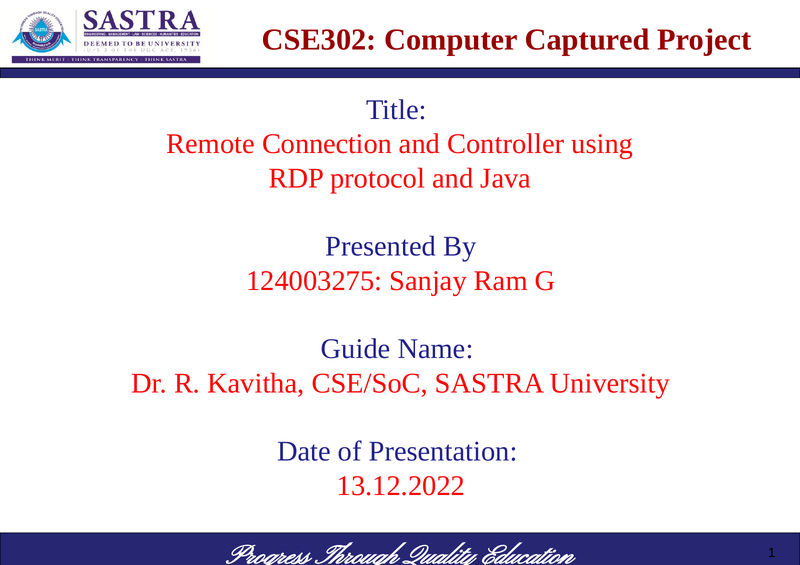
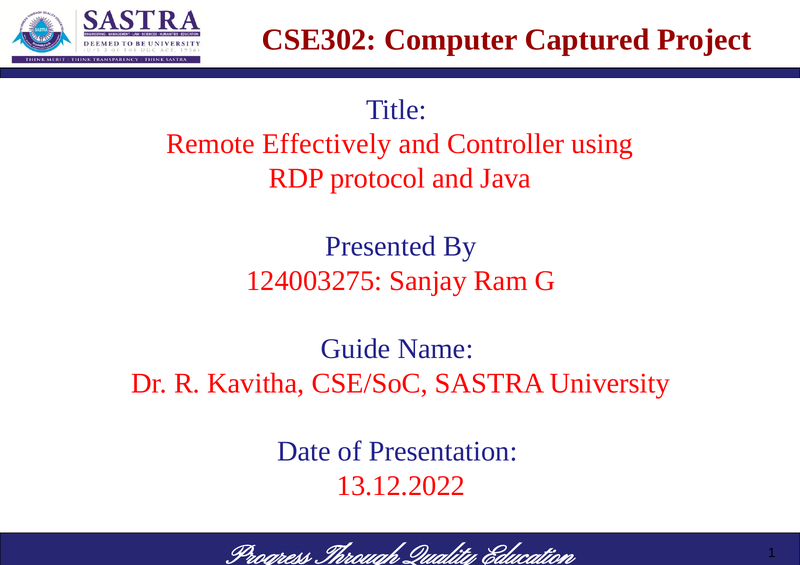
Connection: Connection -> Effectively
